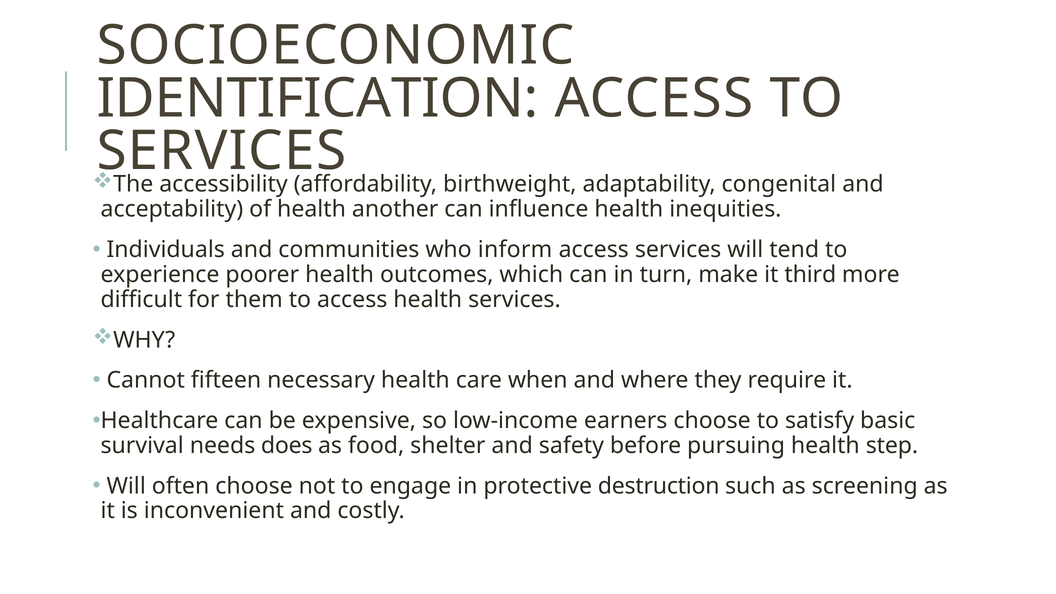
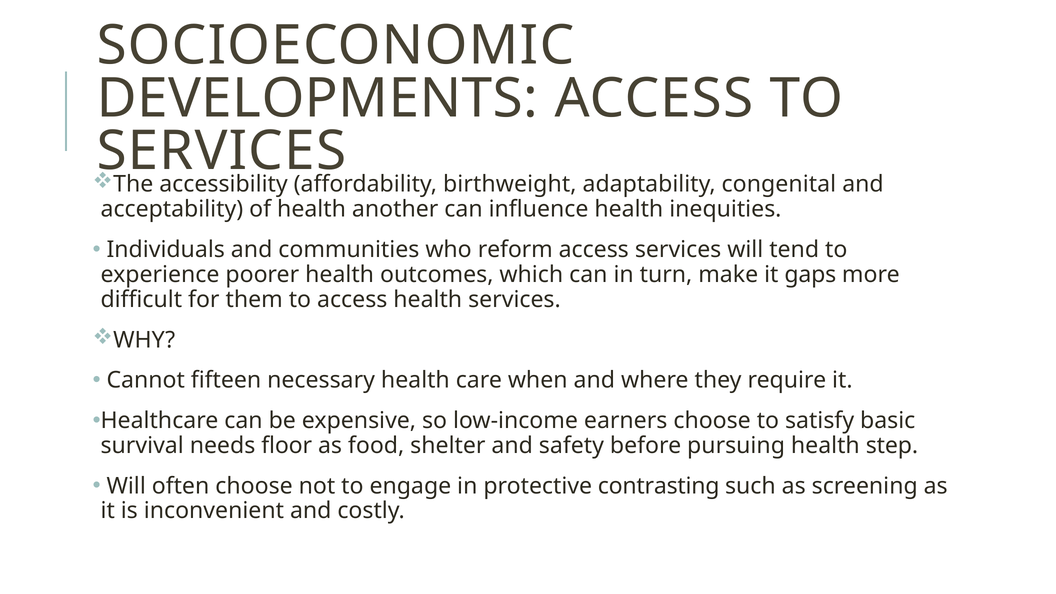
IDENTIFICATION: IDENTIFICATION -> DEVELOPMENTS
inform: inform -> reform
third: third -> gaps
does: does -> floor
destruction: destruction -> contrasting
